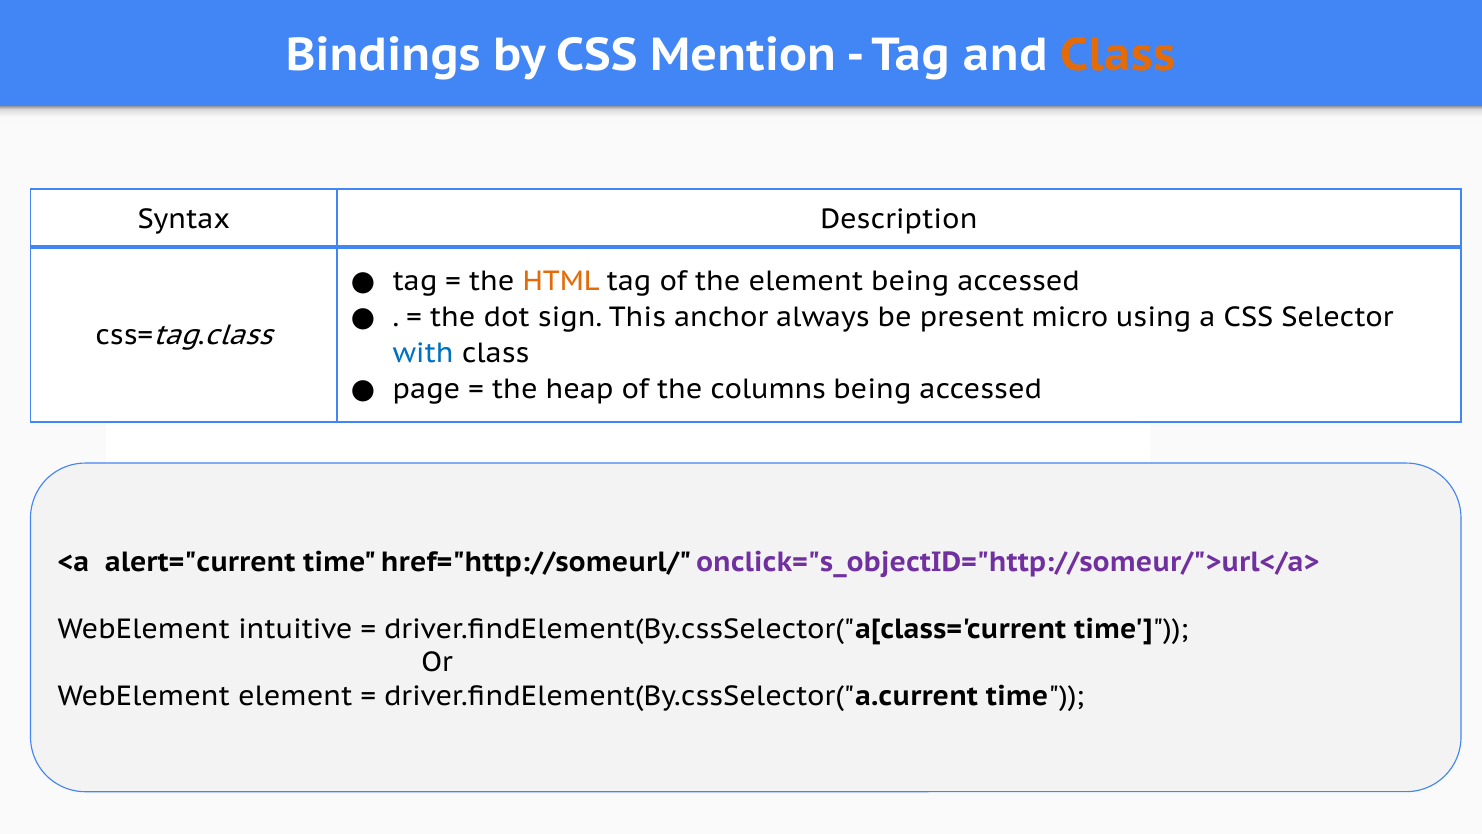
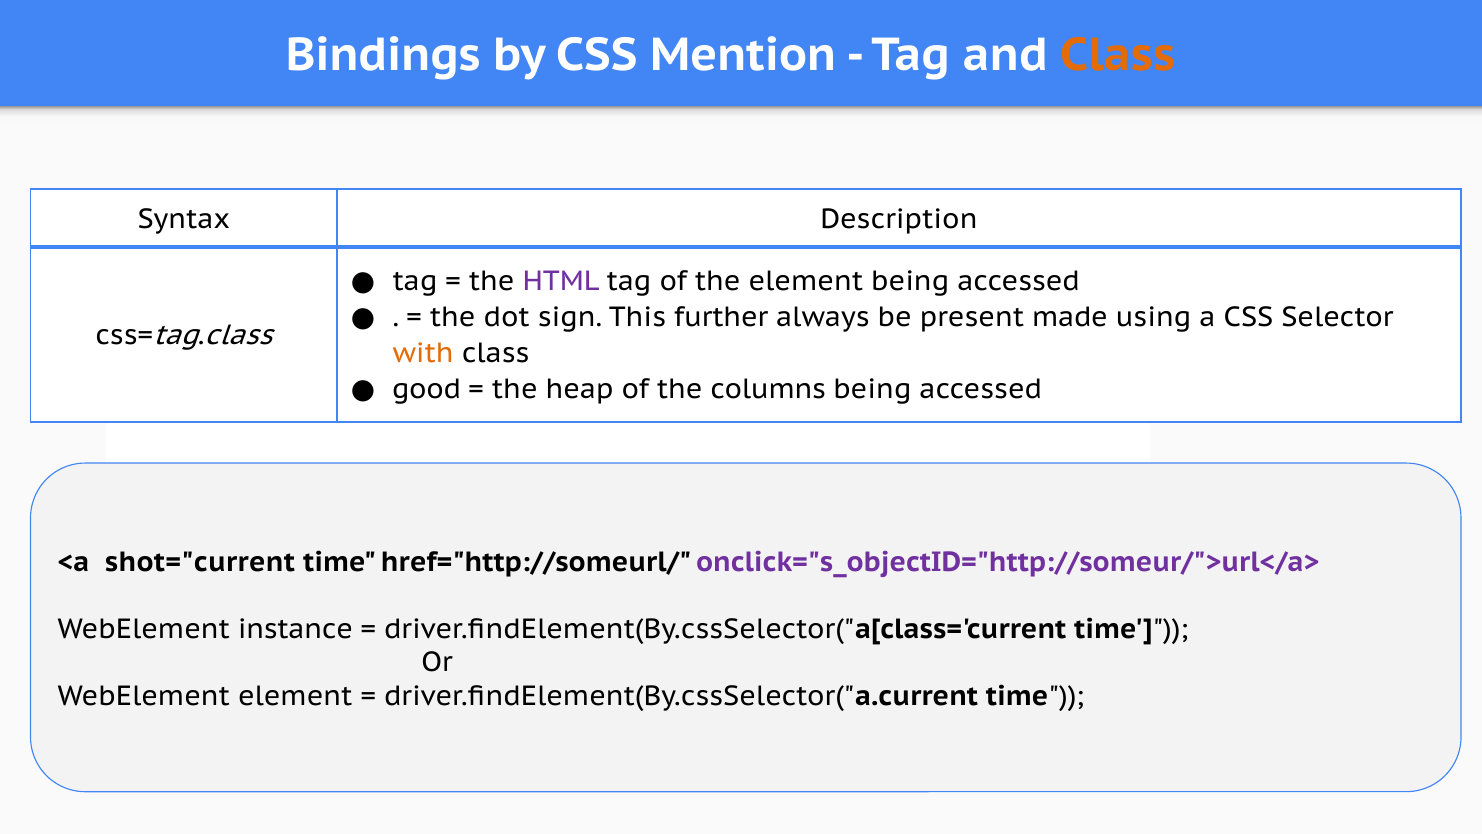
HTML colour: orange -> purple
anchor: anchor -> further
micro: micro -> made
with colour: blue -> orange
page: page -> good
alert="current: alert="current -> shot="current
intuitive: intuitive -> instance
